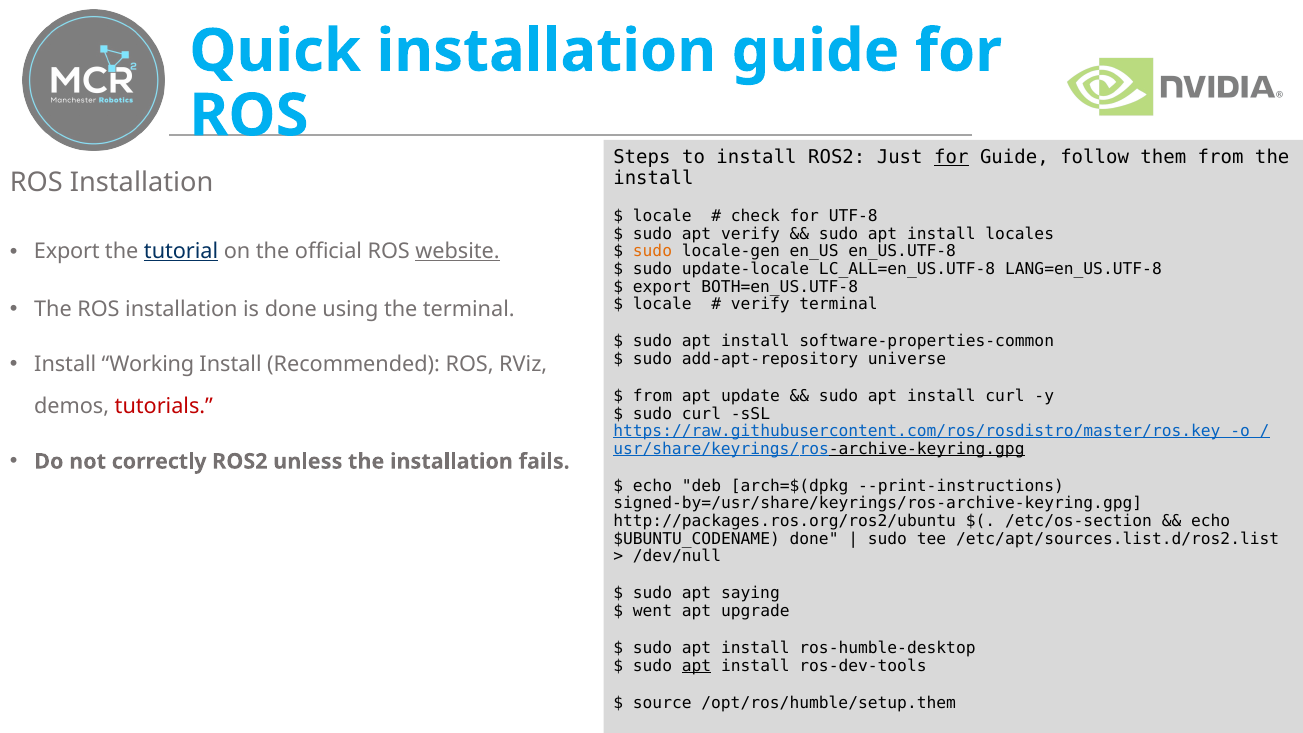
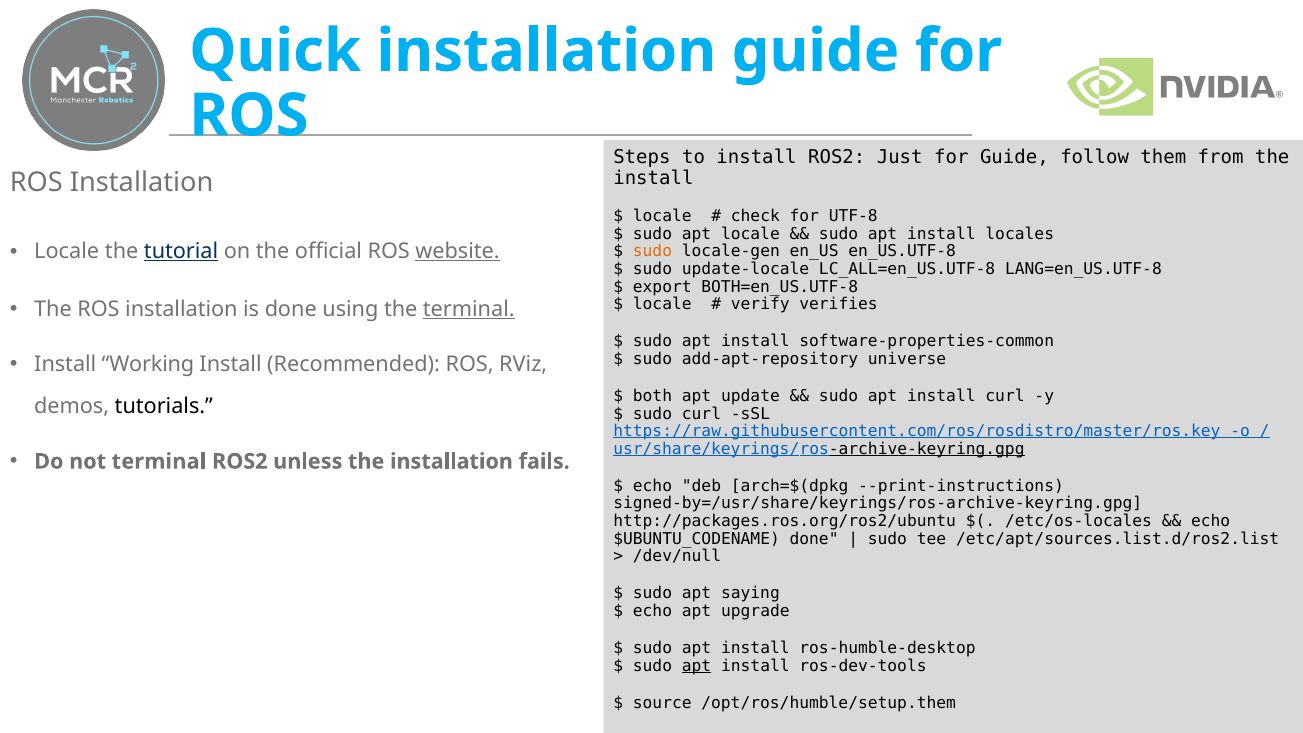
for at (951, 158) underline: present -> none
apt verify: verify -> locale
Export at (67, 251): Export -> Locale
verify terminal: terminal -> verifies
terminal at (469, 309) underline: none -> present
from at (652, 396): from -> both
tutorials colour: red -> black
not correctly: correctly -> terminal
/etc/os-section: /etc/os-section -> /etc/os-locales
went at (652, 611): went -> echo
